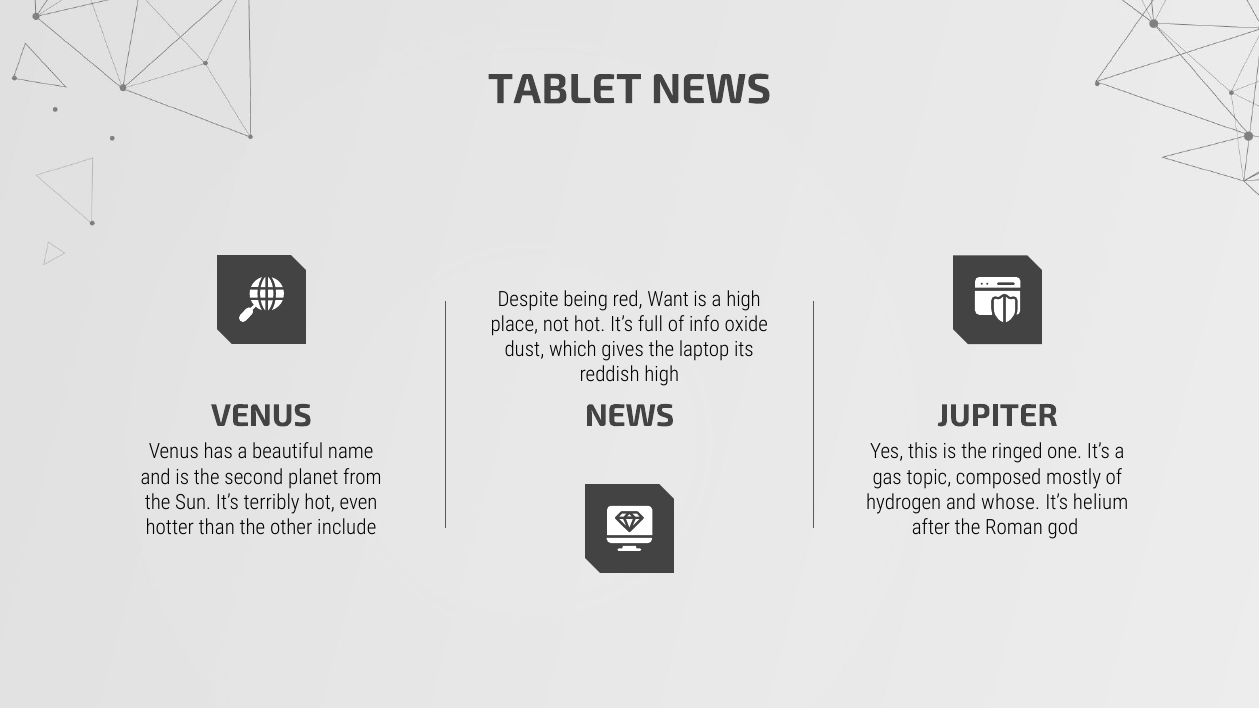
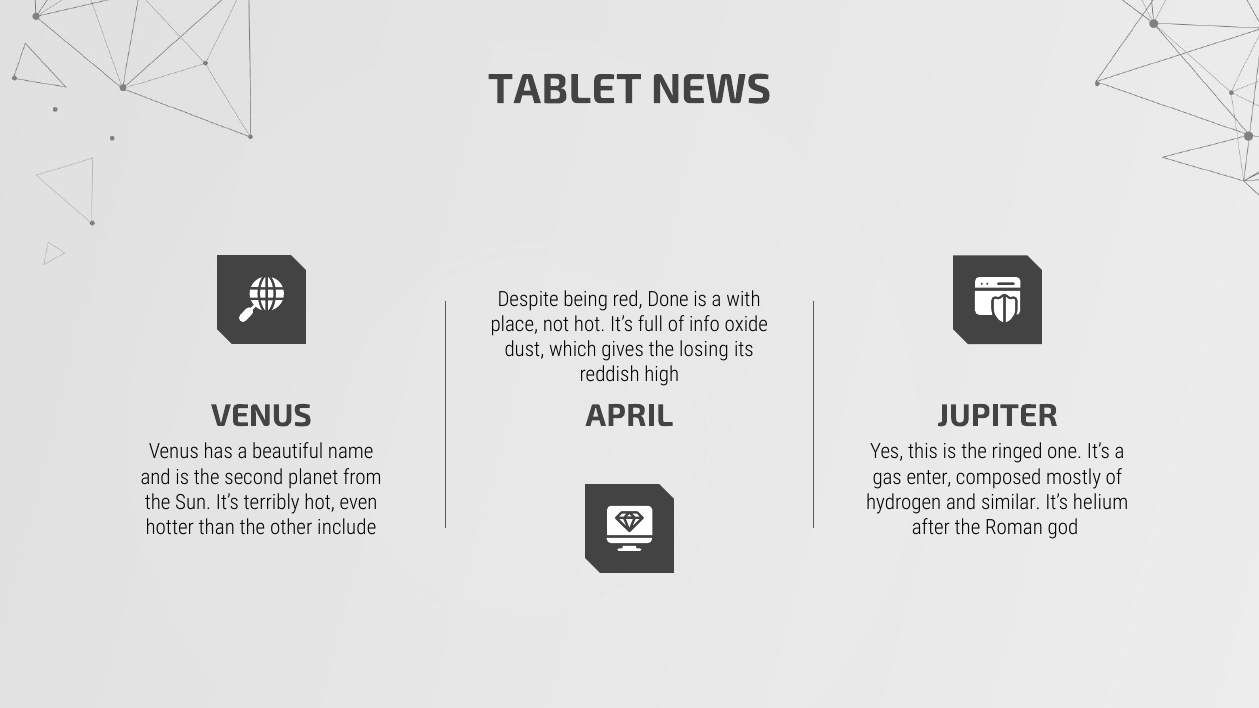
Want: Want -> Done
a high: high -> with
laptop: laptop -> losing
NEWS at (630, 416): NEWS -> APRIL
topic: topic -> enter
whose: whose -> similar
